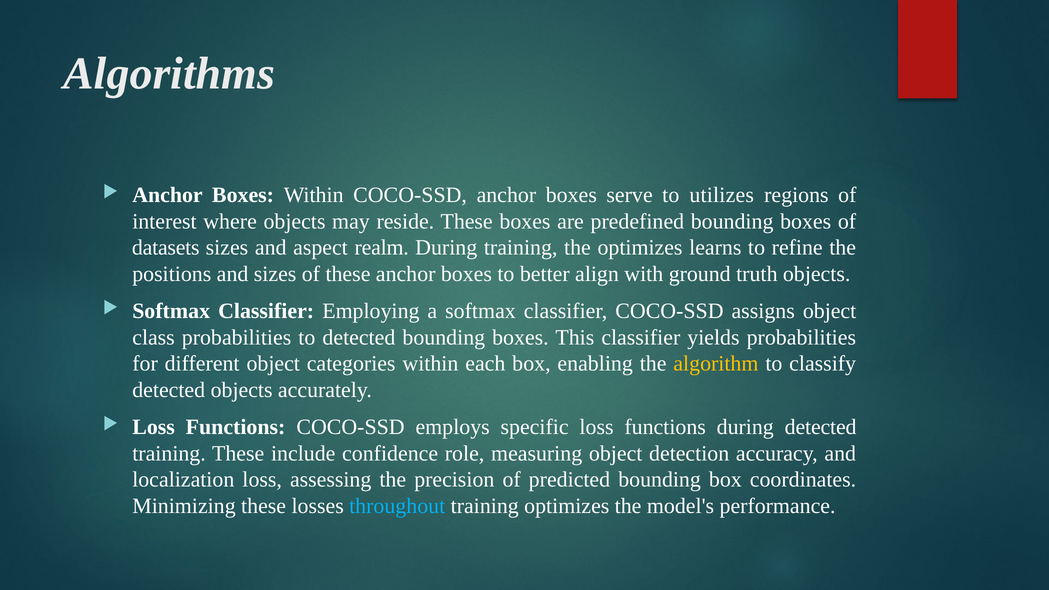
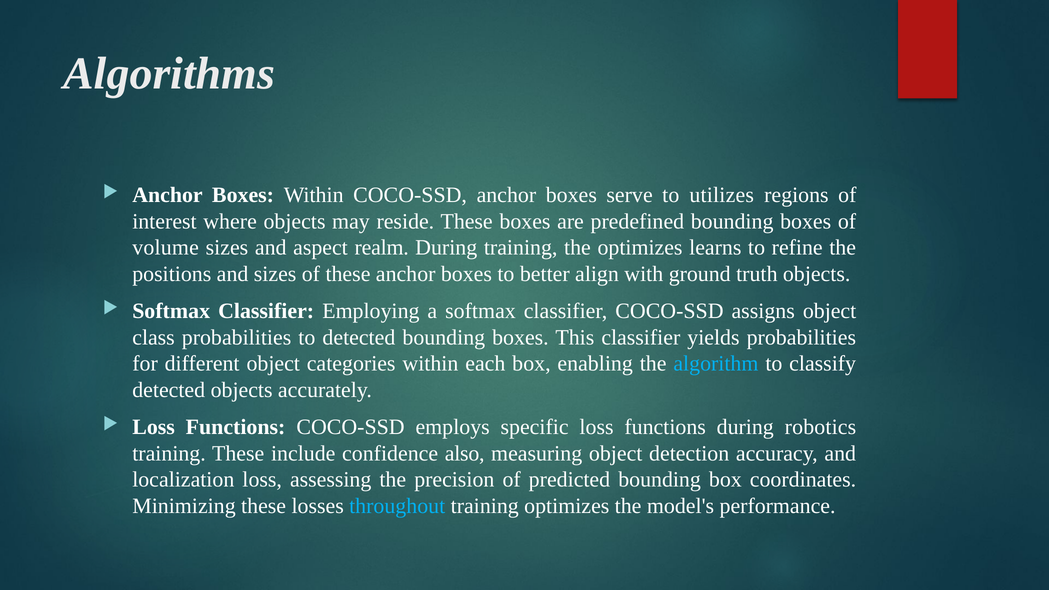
datasets: datasets -> volume
algorithm colour: yellow -> light blue
during detected: detected -> robotics
role: role -> also
